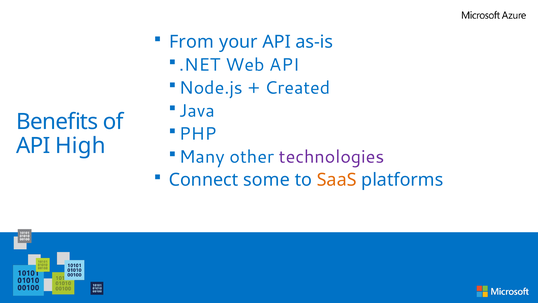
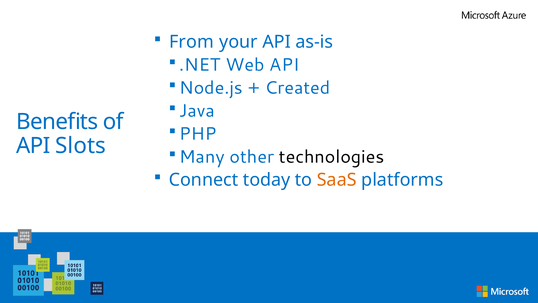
High: High -> Slots
technologies colour: purple -> black
some: some -> today
